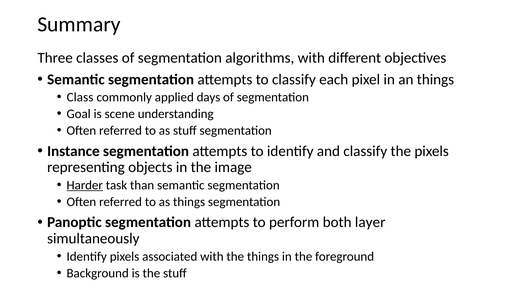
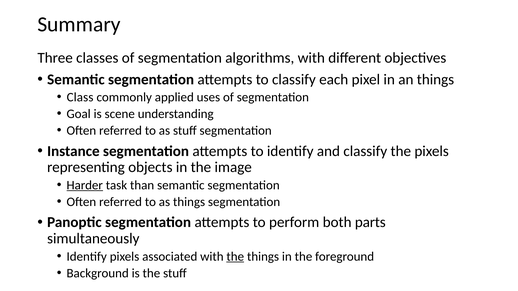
days: days -> uses
layer: layer -> parts
the at (235, 257) underline: none -> present
